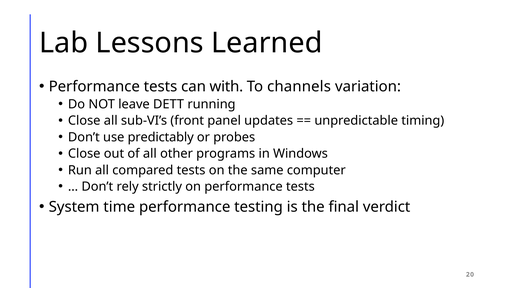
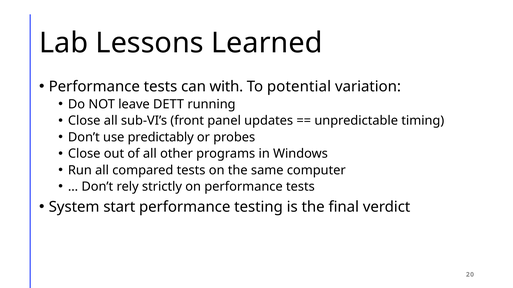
channels: channels -> potential
time: time -> start
